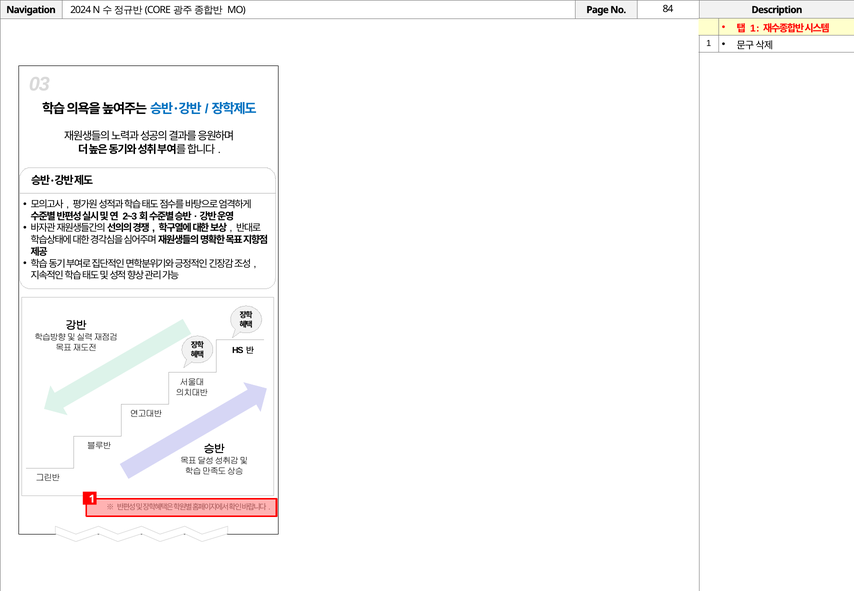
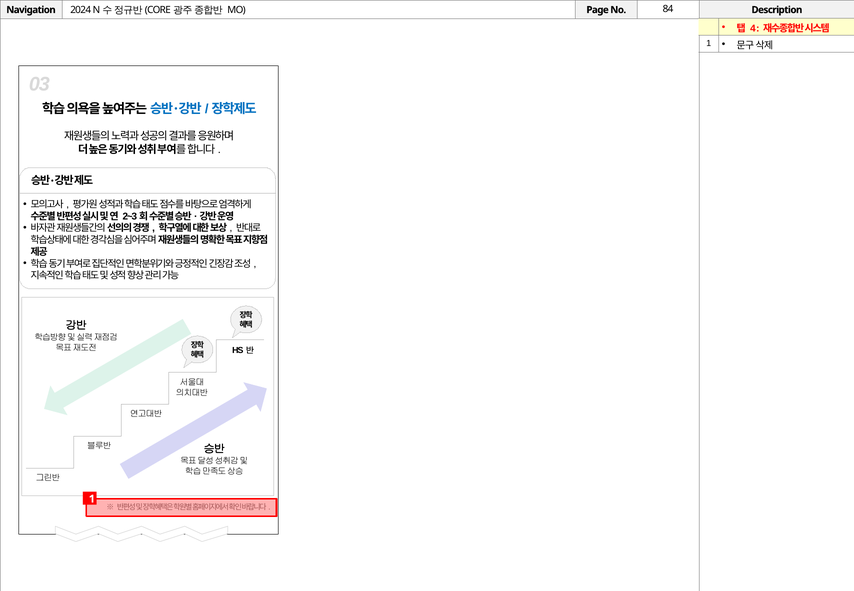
1 at (753, 28): 1 -> 4
